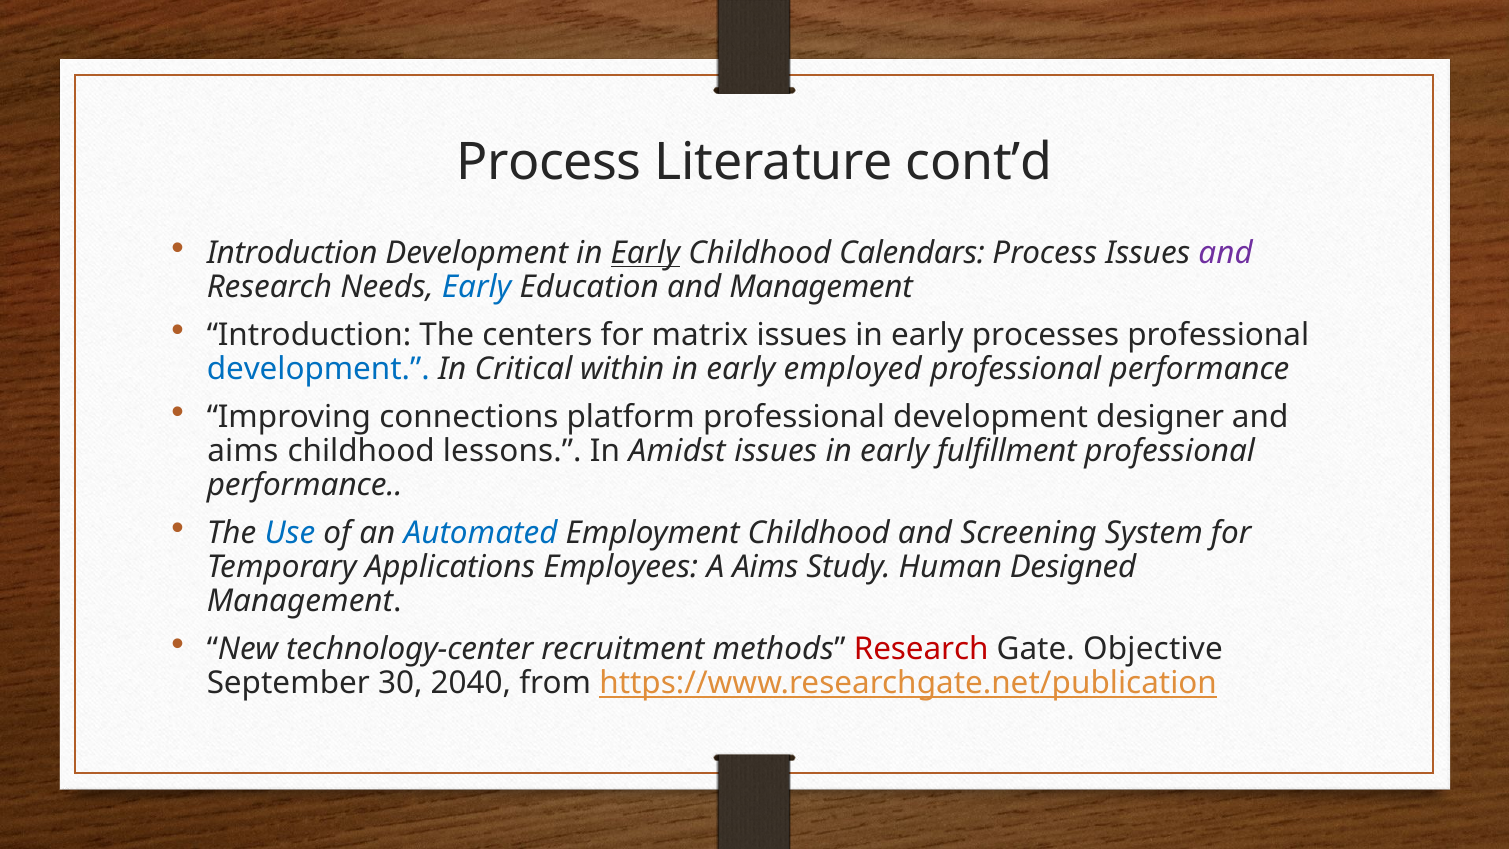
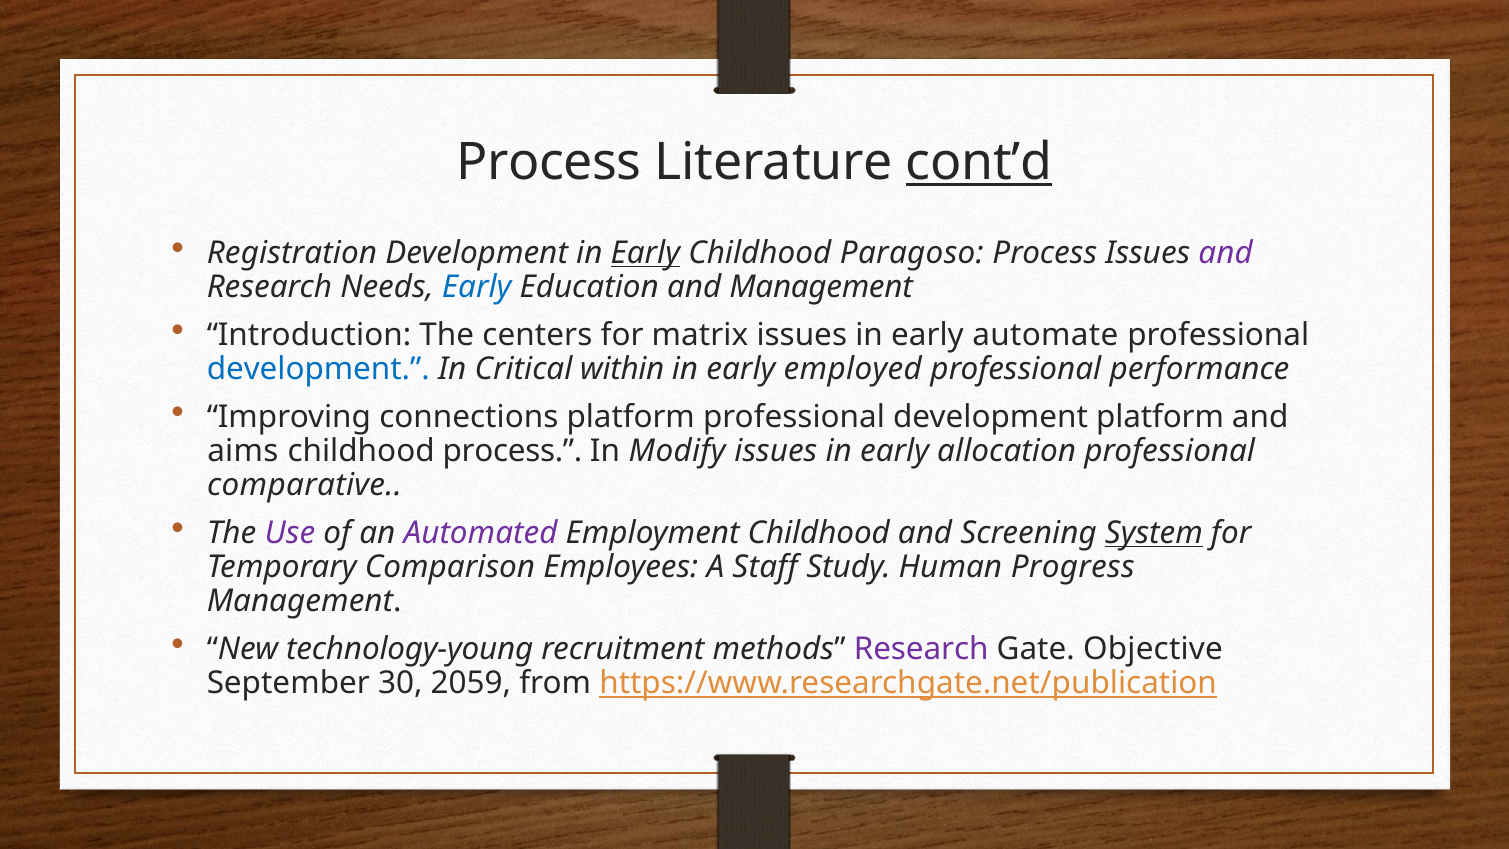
cont’d underline: none -> present
Introduction at (292, 253): Introduction -> Registration
Calendars: Calendars -> Paragoso
processes: processes -> automate
development designer: designer -> platform
childhood lessons: lessons -> process
Amidst: Amidst -> Modify
fulfillment: fulfillment -> allocation
performance at (305, 485): performance -> comparative
Use colour: blue -> purple
Automated colour: blue -> purple
System underline: none -> present
Applications: Applications -> Comparison
A Aims: Aims -> Staff
Designed: Designed -> Progress
technology-center: technology-center -> technology-young
Research at (921, 649) colour: red -> purple
2040: 2040 -> 2059
